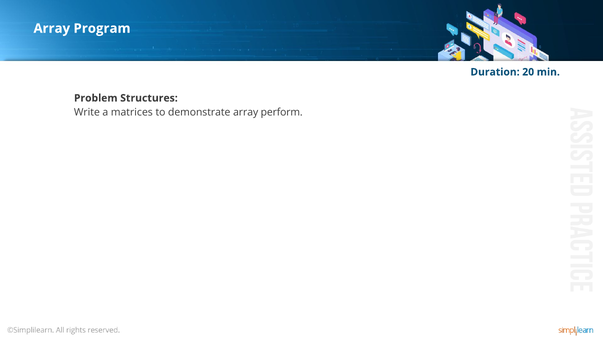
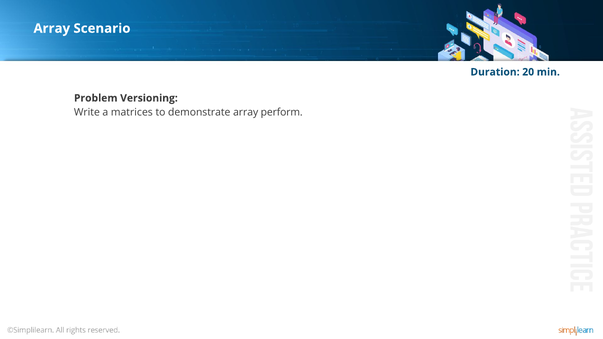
Program: Program -> Scenario
Structures: Structures -> Versioning
